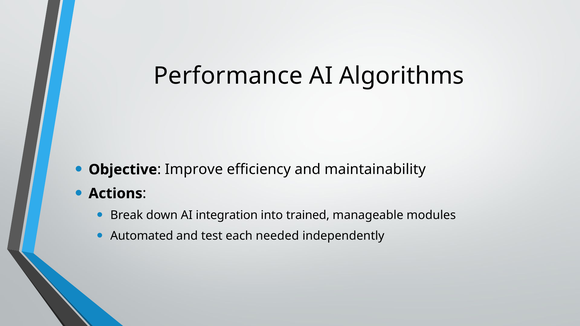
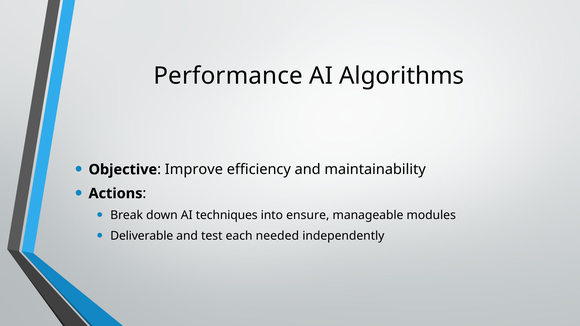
integration: integration -> techniques
trained: trained -> ensure
Automated: Automated -> Deliverable
